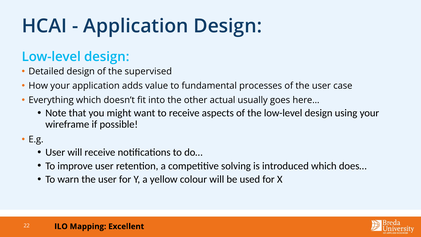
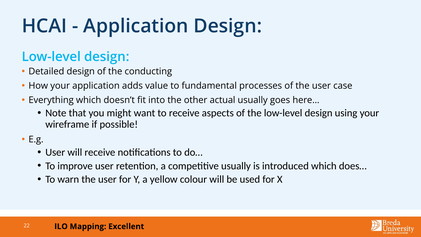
supervised: supervised -> conducting
competitive solving: solving -> usually
